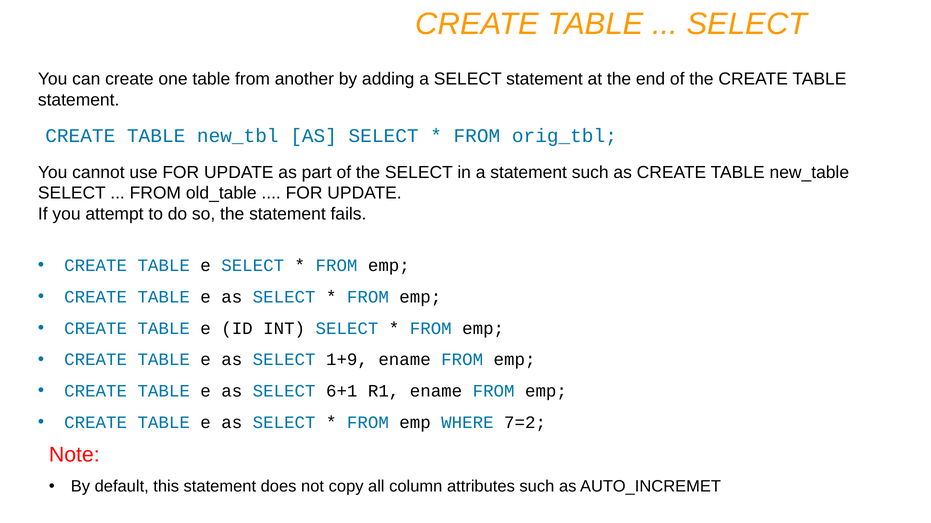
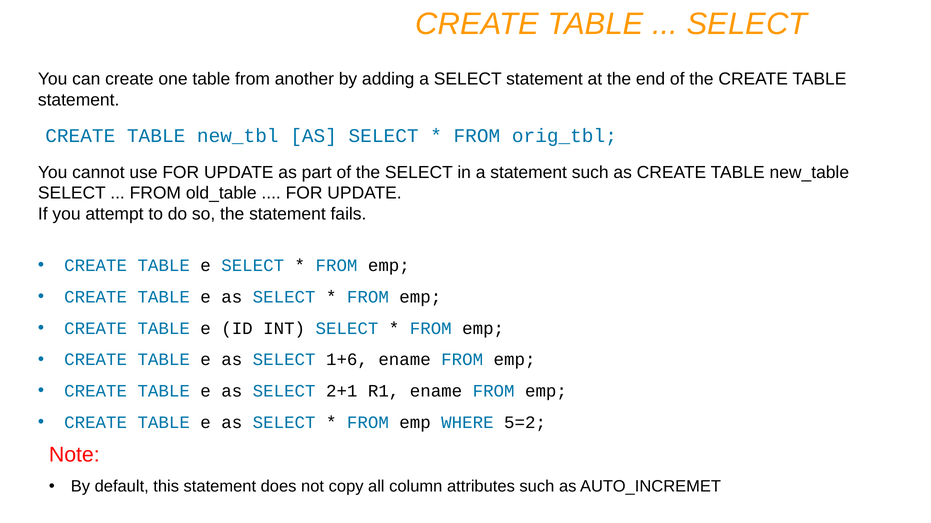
1+9: 1+9 -> 1+6
6+1: 6+1 -> 2+1
7=2: 7=2 -> 5=2
